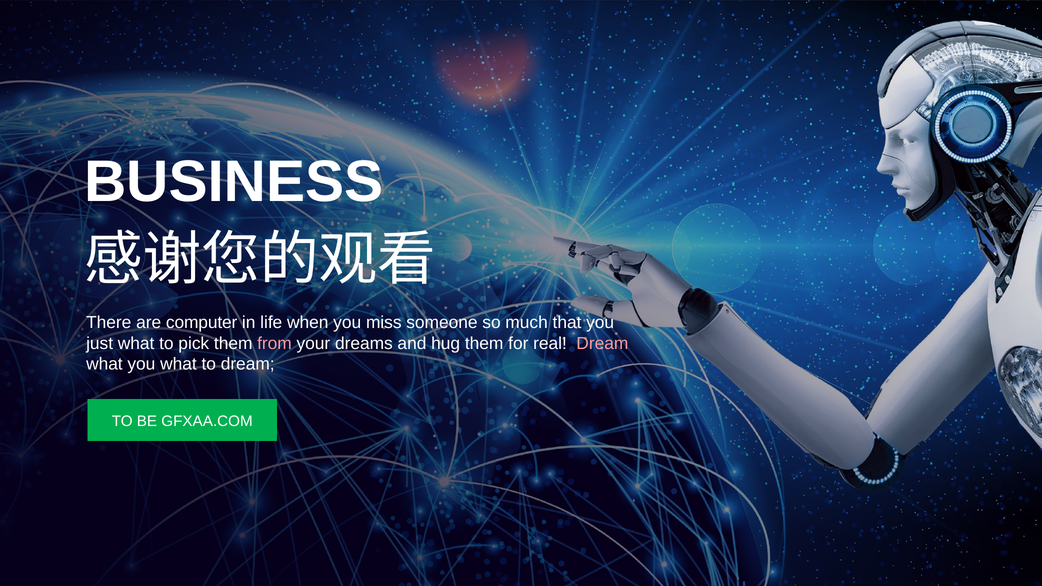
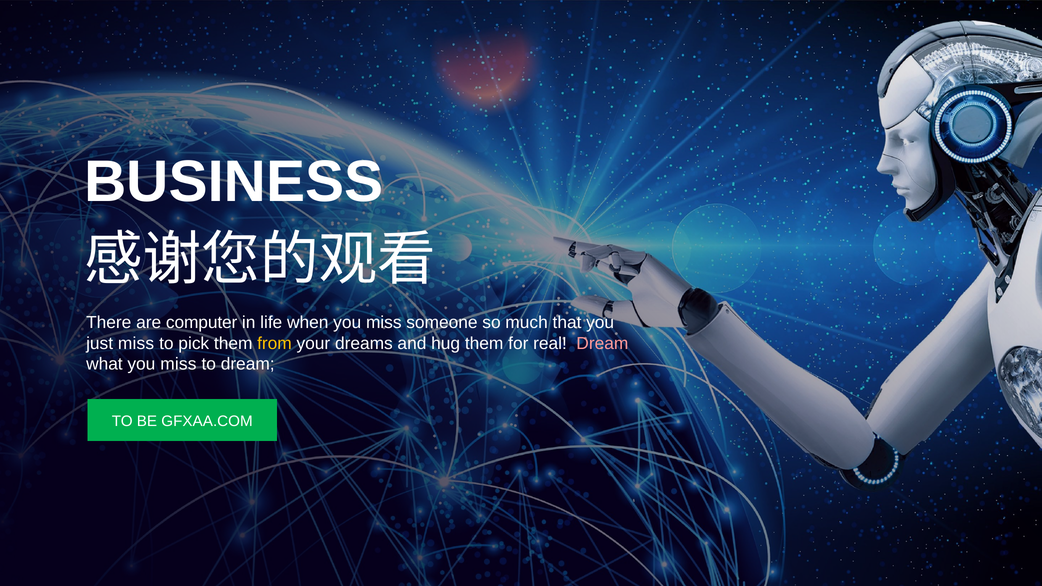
just what: what -> miss
from colour: pink -> yellow
what you what: what -> miss
